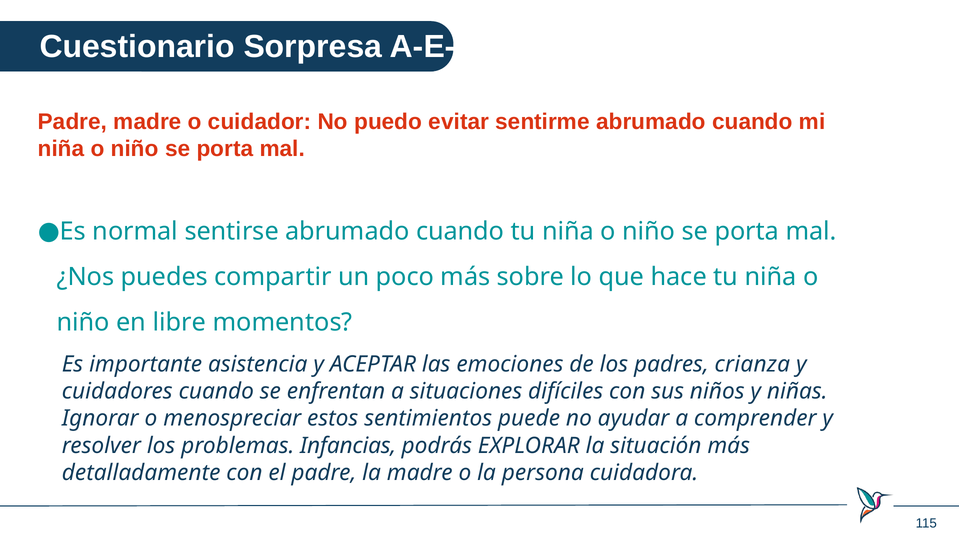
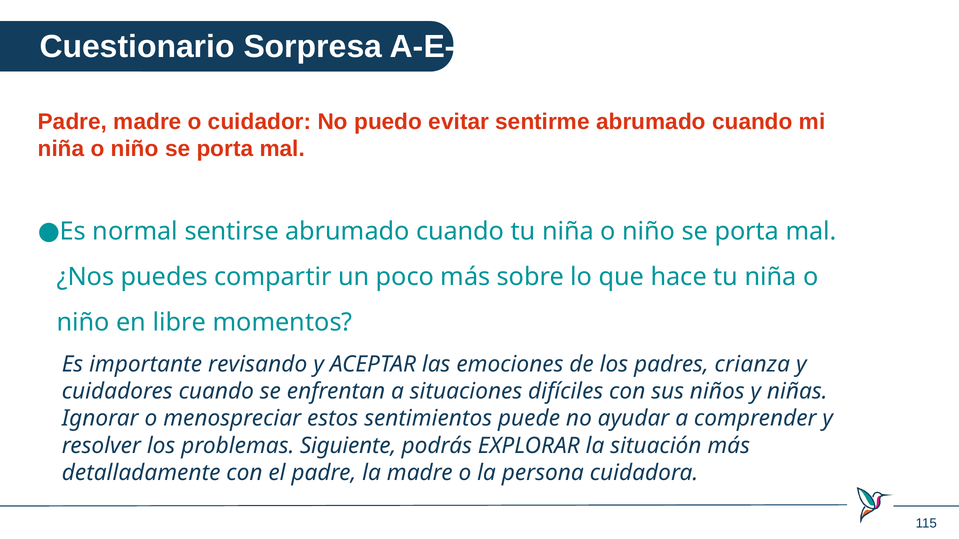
asistencia: asistencia -> revisando
Infancias: Infancias -> Siguiente
